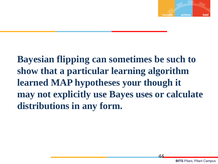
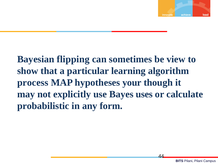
such: such -> view
learned: learned -> process
distributions: distributions -> probabilistic
